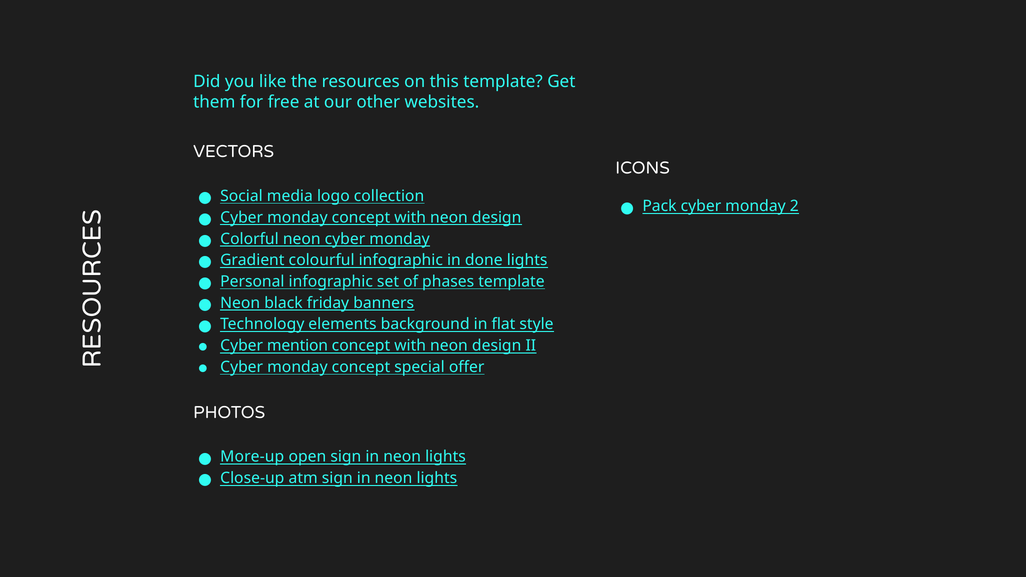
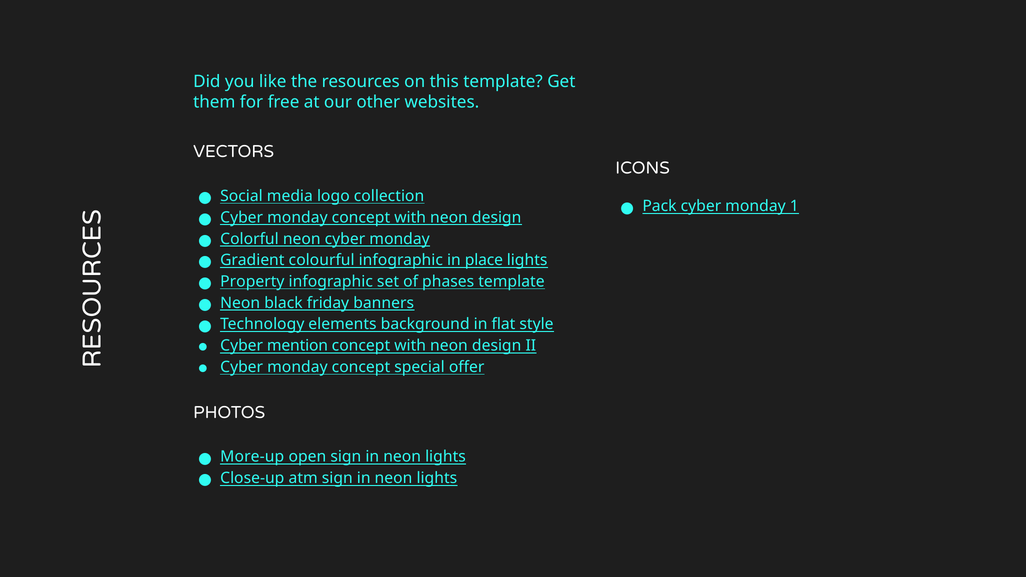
2: 2 -> 1
done: done -> place
Personal: Personal -> Property
